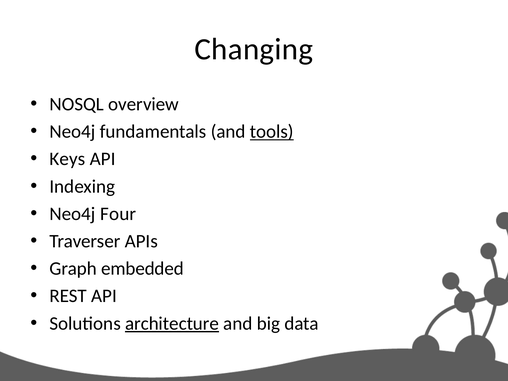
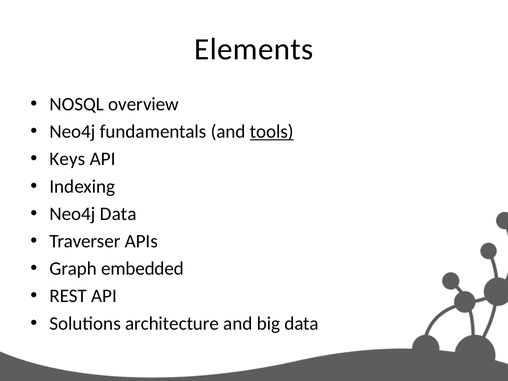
Changing: Changing -> Elements
Neo4j Four: Four -> Data
architecture underline: present -> none
